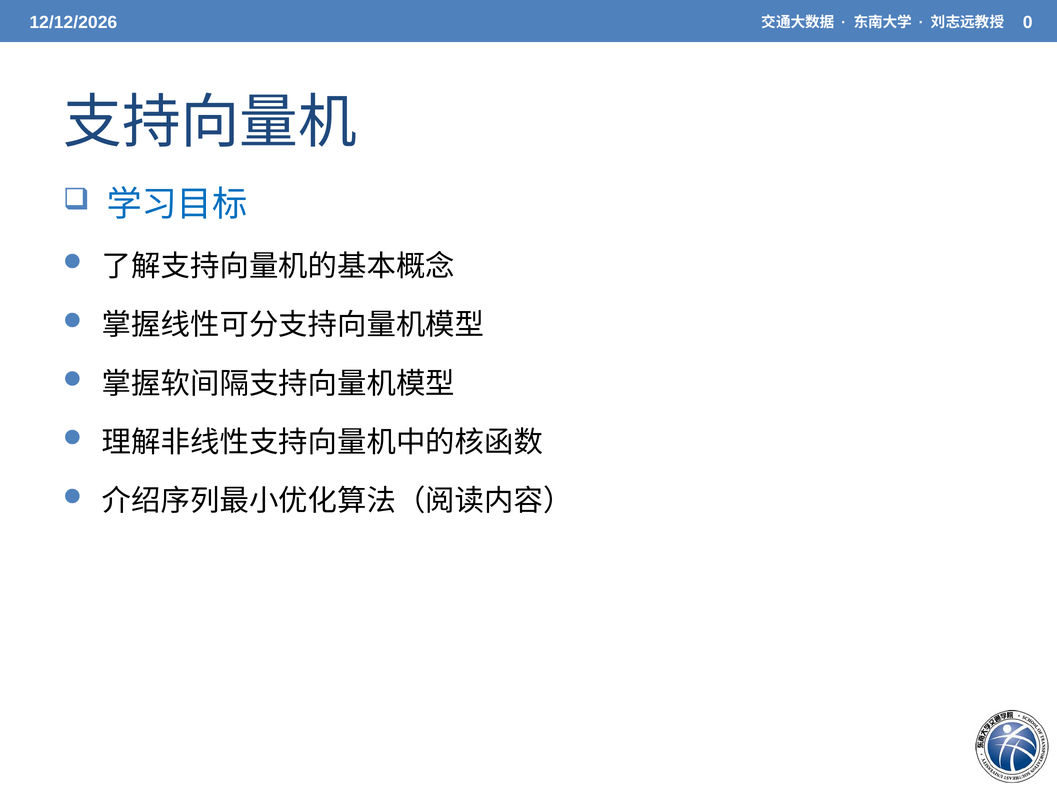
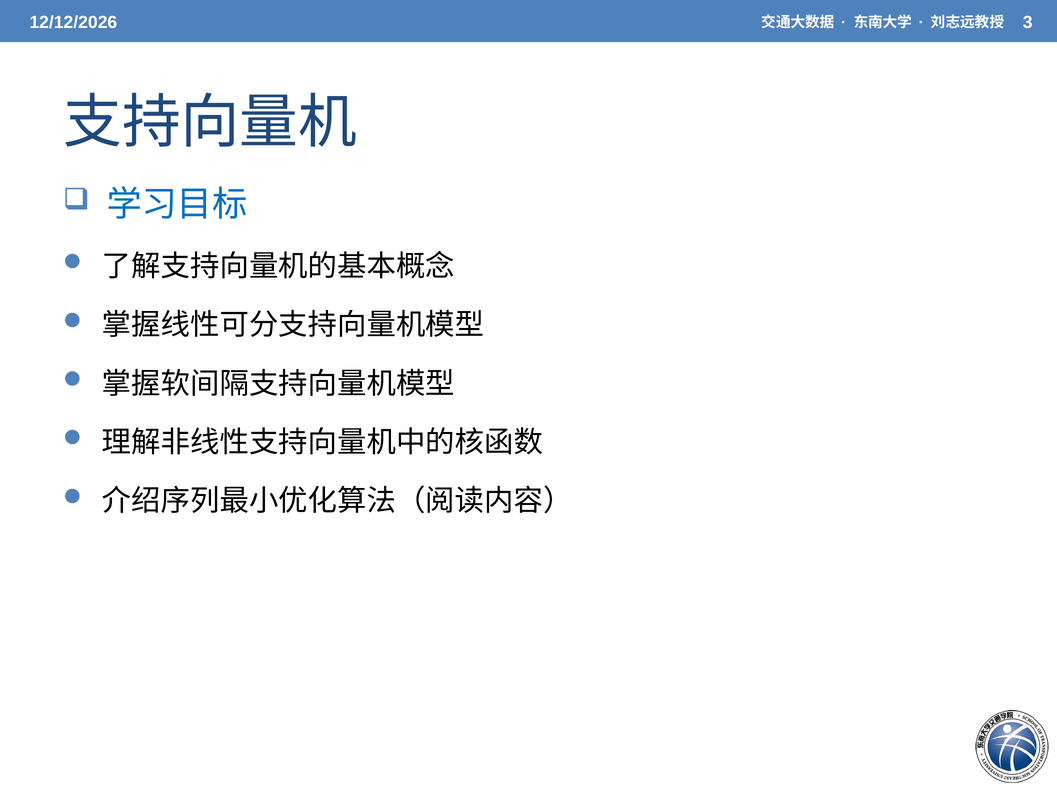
0: 0 -> 3
